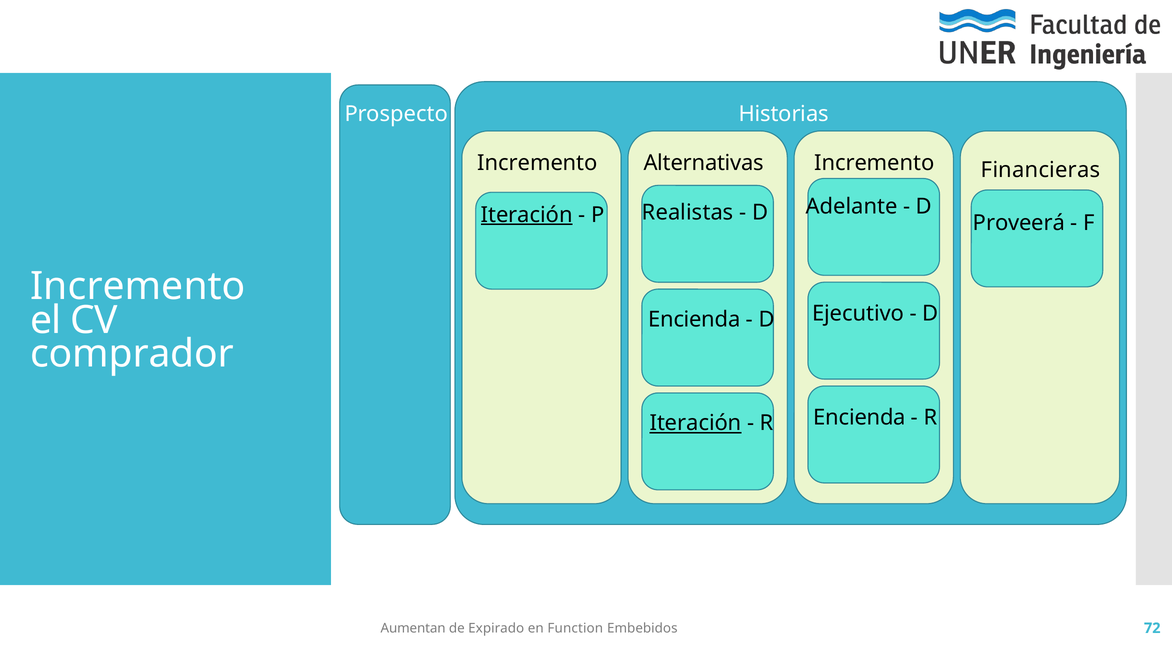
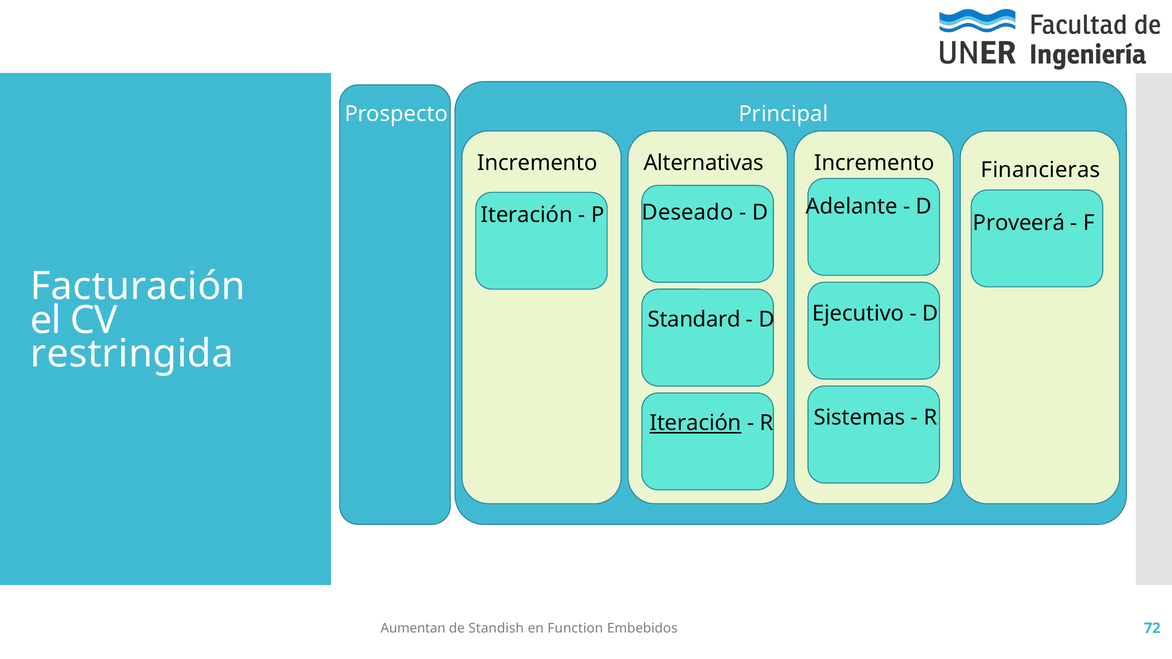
Historias: Historias -> Principal
Iteración at (527, 215) underline: present -> none
Realistas: Realistas -> Deseado
Incremento at (138, 287): Incremento -> Facturación
Encienda at (694, 319): Encienda -> Standard
comprador: comprador -> restringida
Encienda at (860, 418): Encienda -> Sistemas
Expirado: Expirado -> Standish
